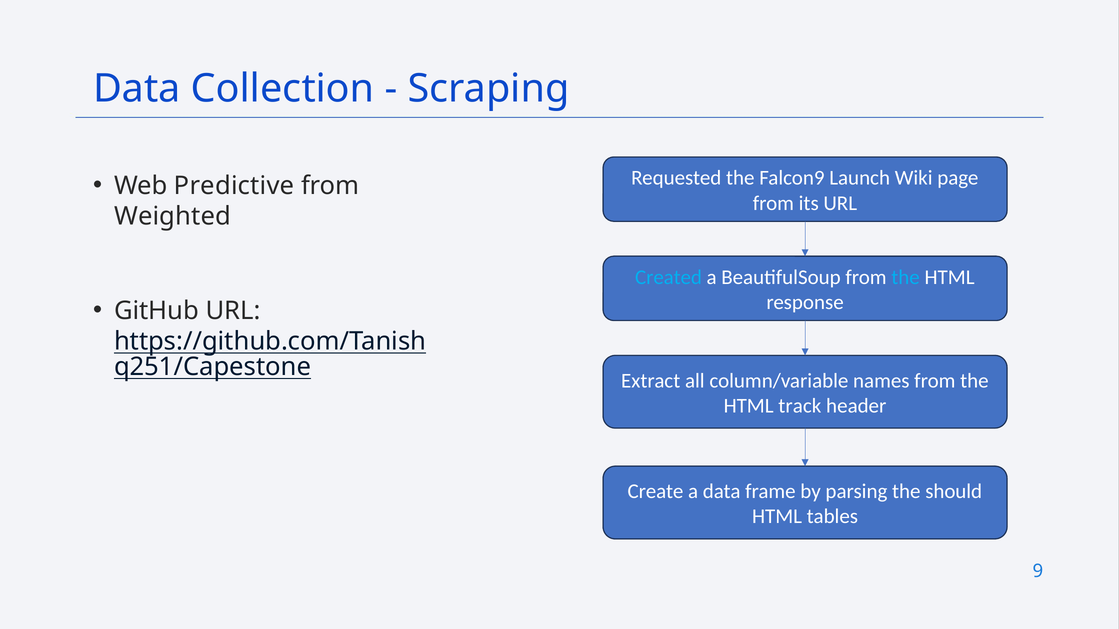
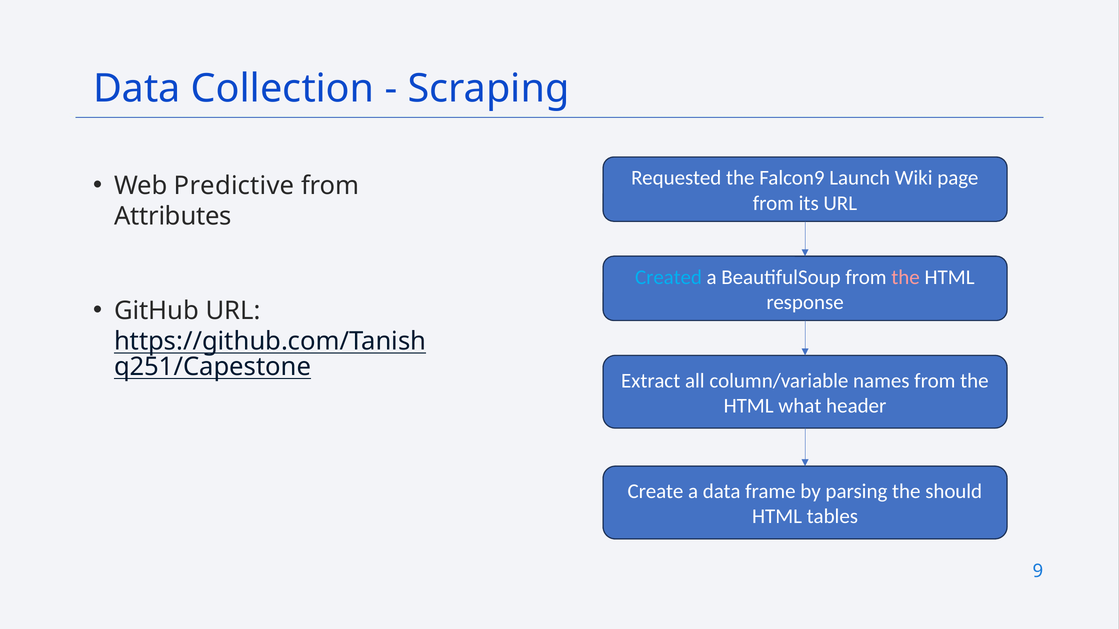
Weighted: Weighted -> Attributes
the at (906, 277) colour: light blue -> pink
track: track -> what
